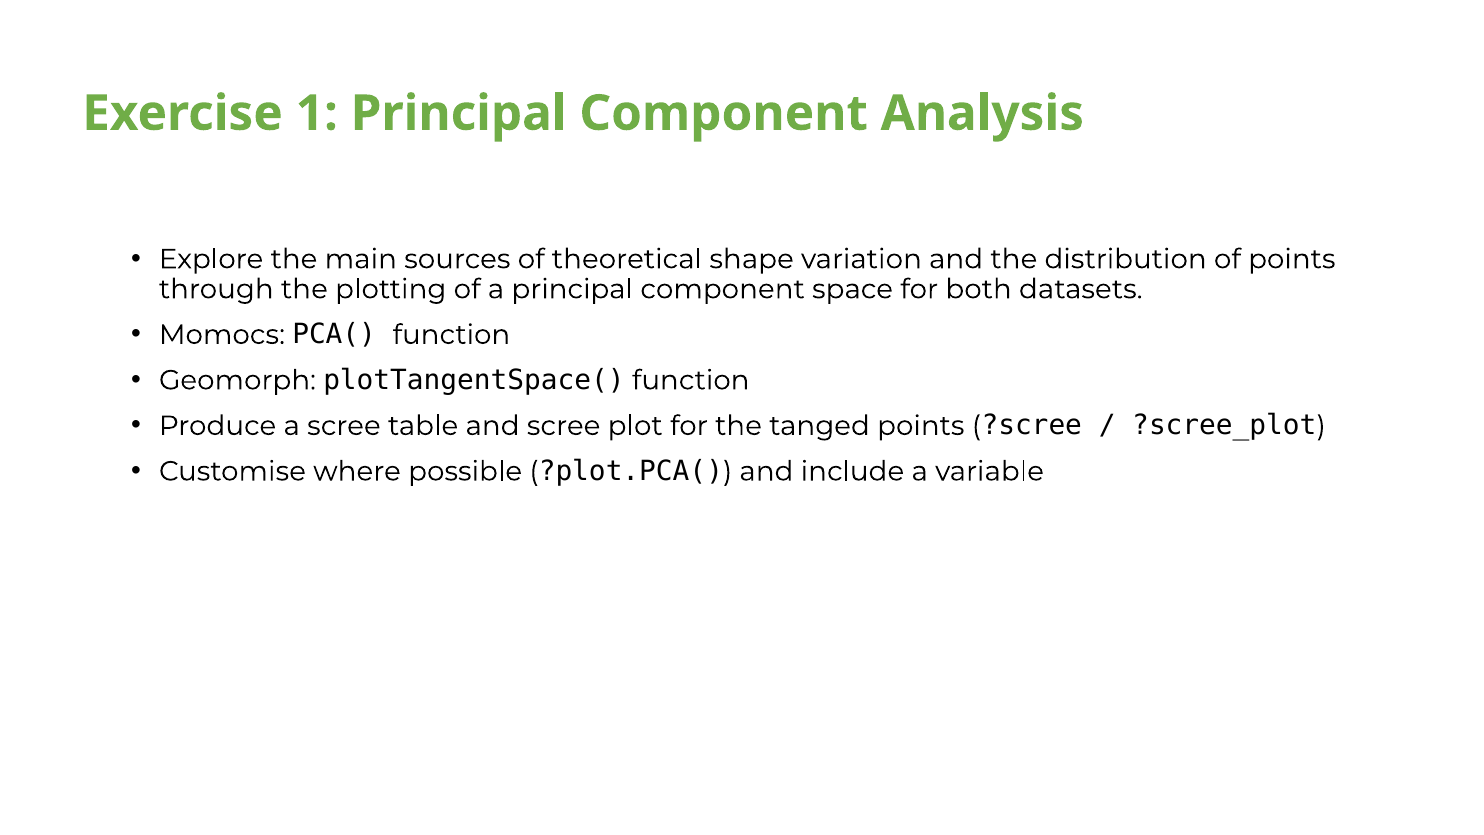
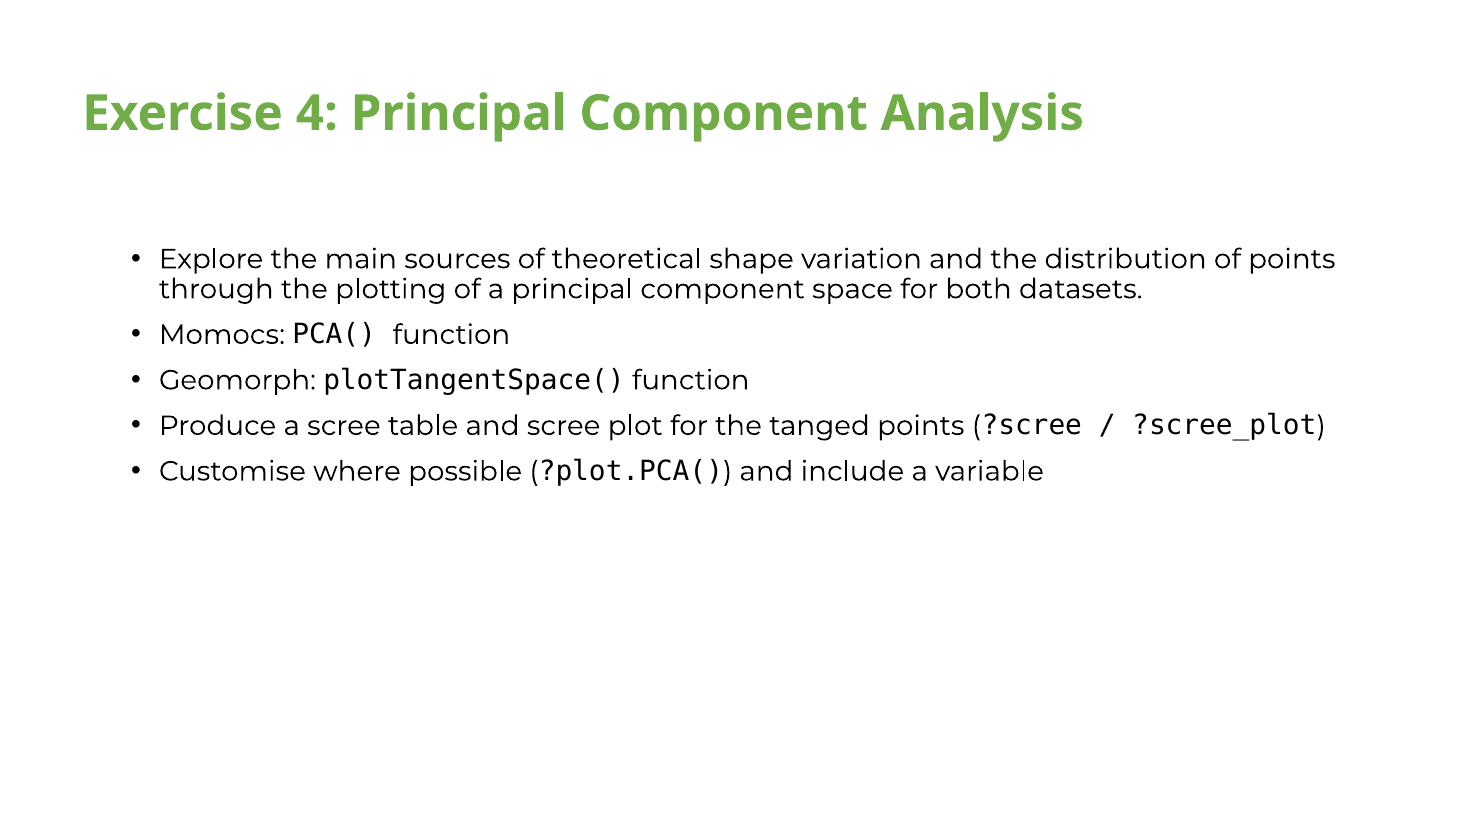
1: 1 -> 4
